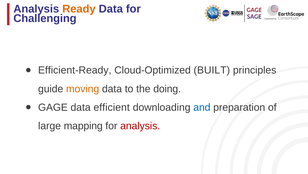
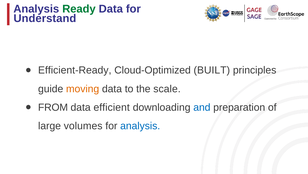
Ready colour: orange -> green
Challenging: Challenging -> Understand
doing: doing -> scale
GAGE: GAGE -> FROM
mapping: mapping -> volumes
analysis at (140, 125) colour: red -> blue
